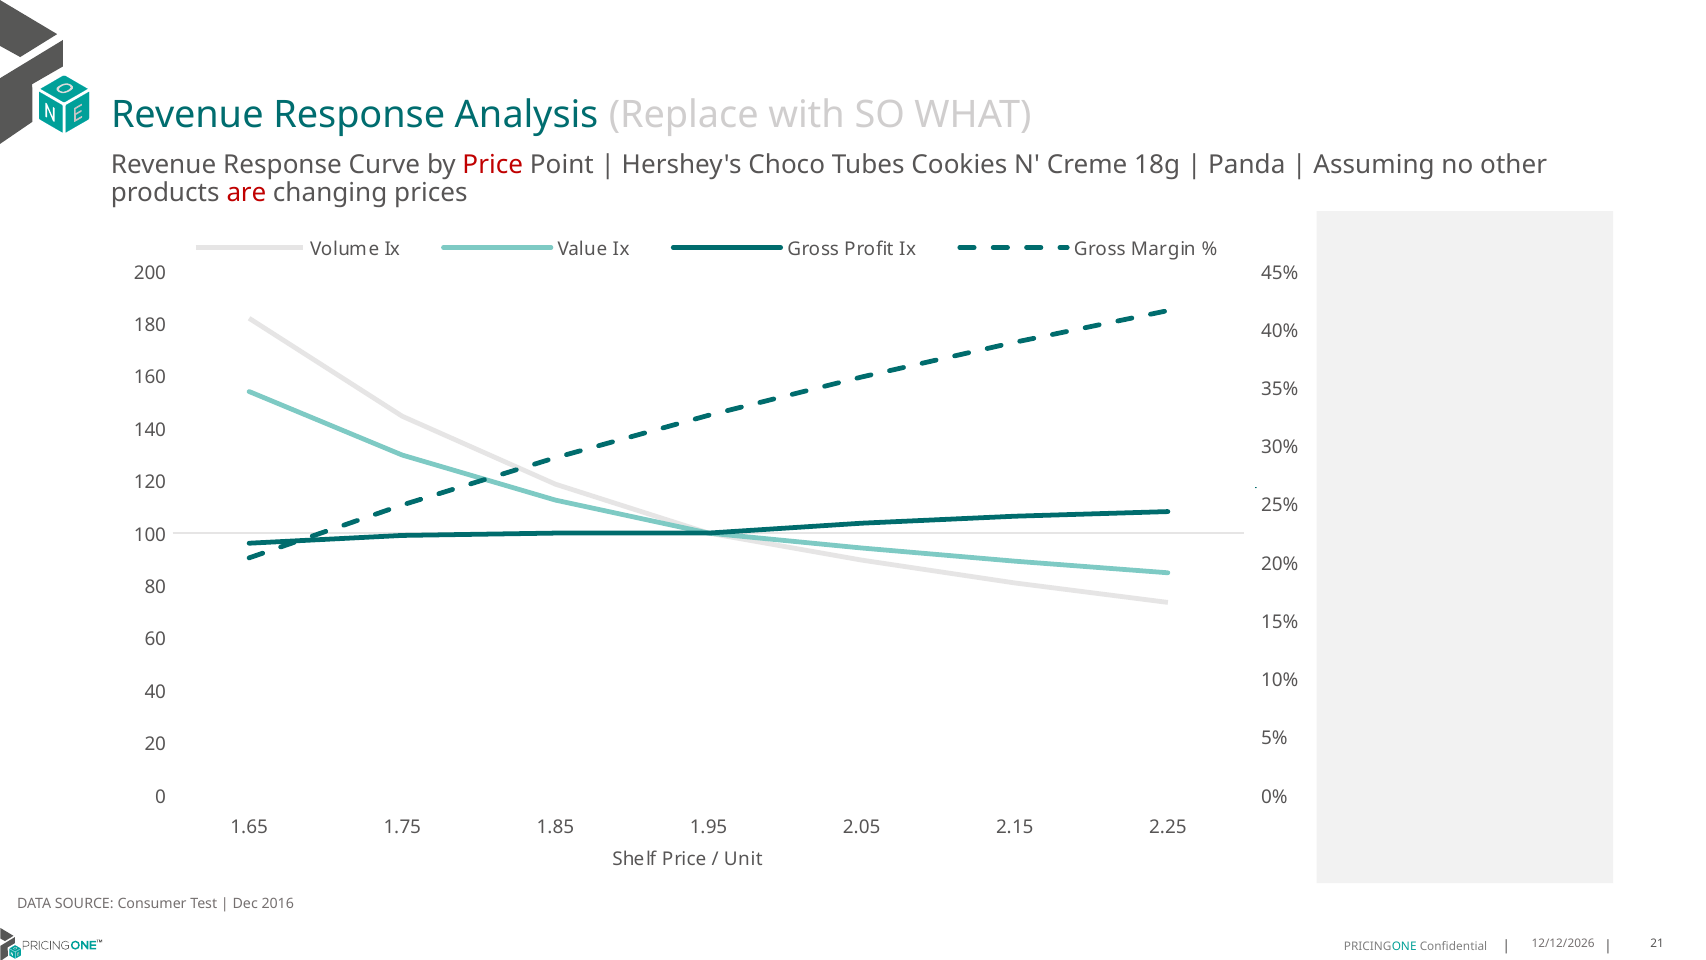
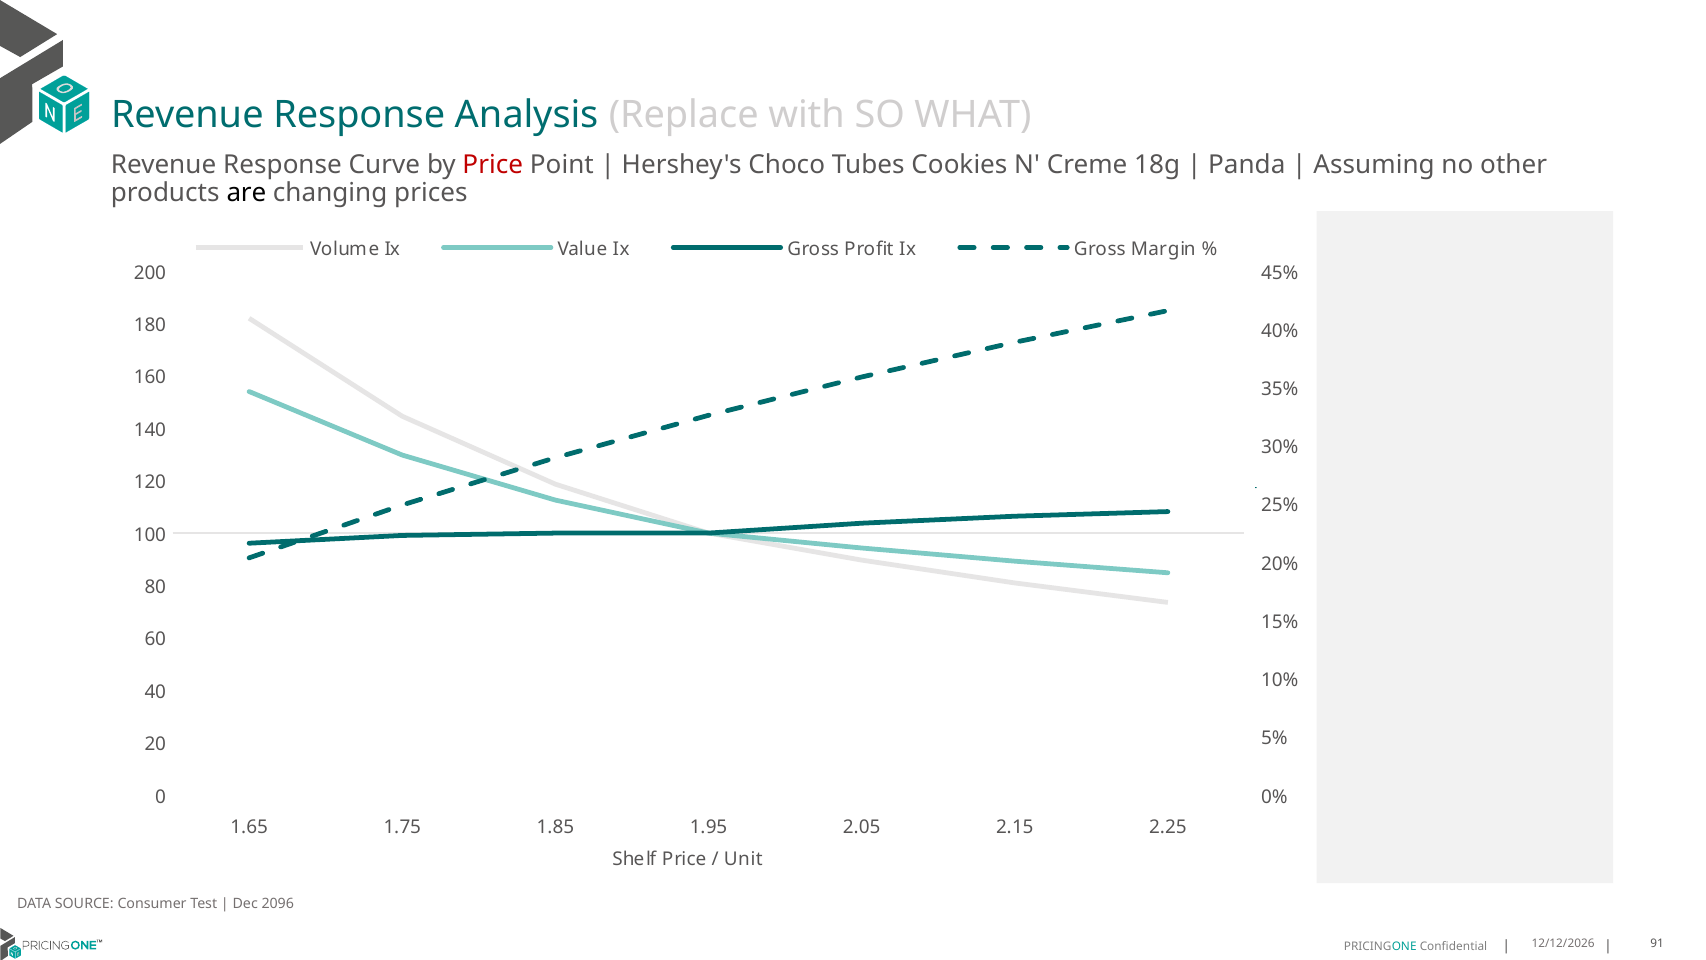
are colour: red -> black
2016: 2016 -> 2096
21: 21 -> 91
